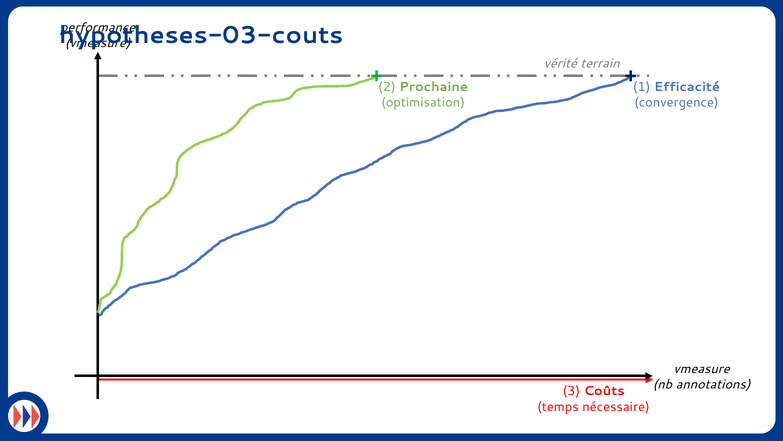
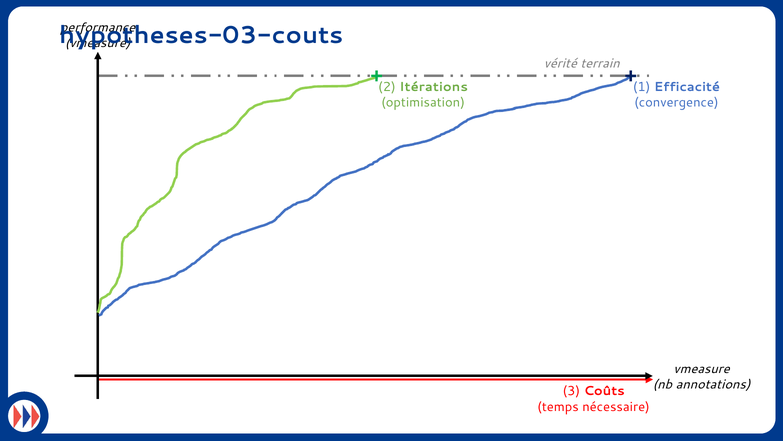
Prochaine: Prochaine -> Itérations
